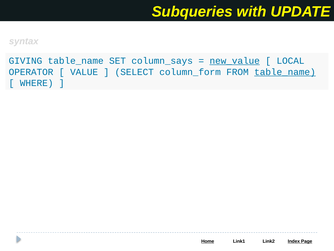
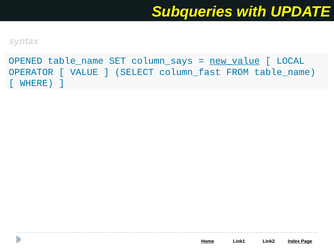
GIVING: GIVING -> OPENED
column_form: column_form -> column_fast
table_name at (285, 72) underline: present -> none
